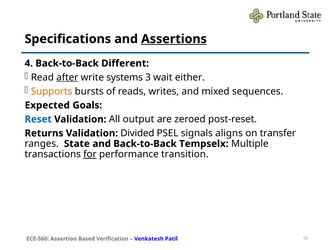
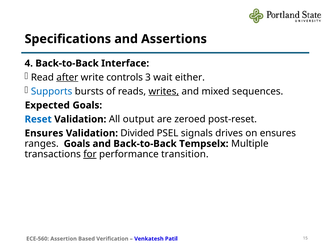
Assertions underline: present -> none
Different: Different -> Interface
systems: systems -> controls
Supports colour: orange -> blue
writes underline: none -> present
Returns at (44, 133): Returns -> Ensures
aligns: aligns -> drives
on transfer: transfer -> ensures
ranges State: State -> Goals
